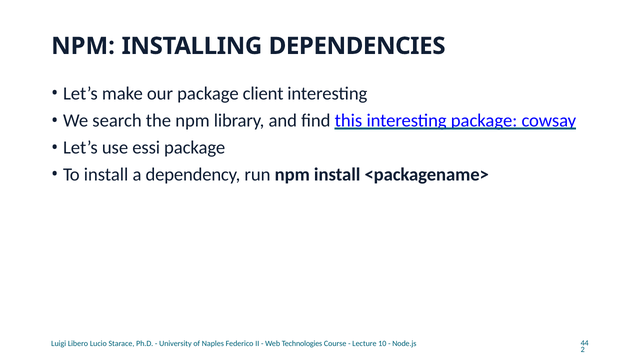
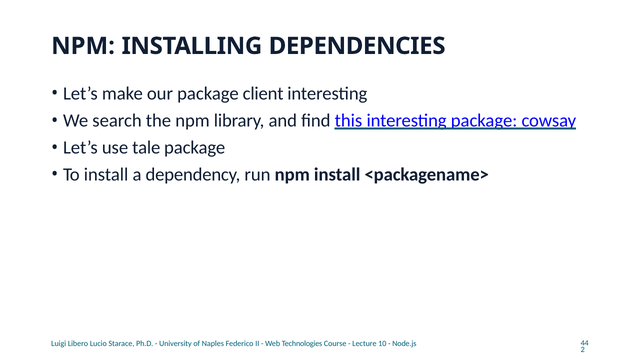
essi: essi -> tale
